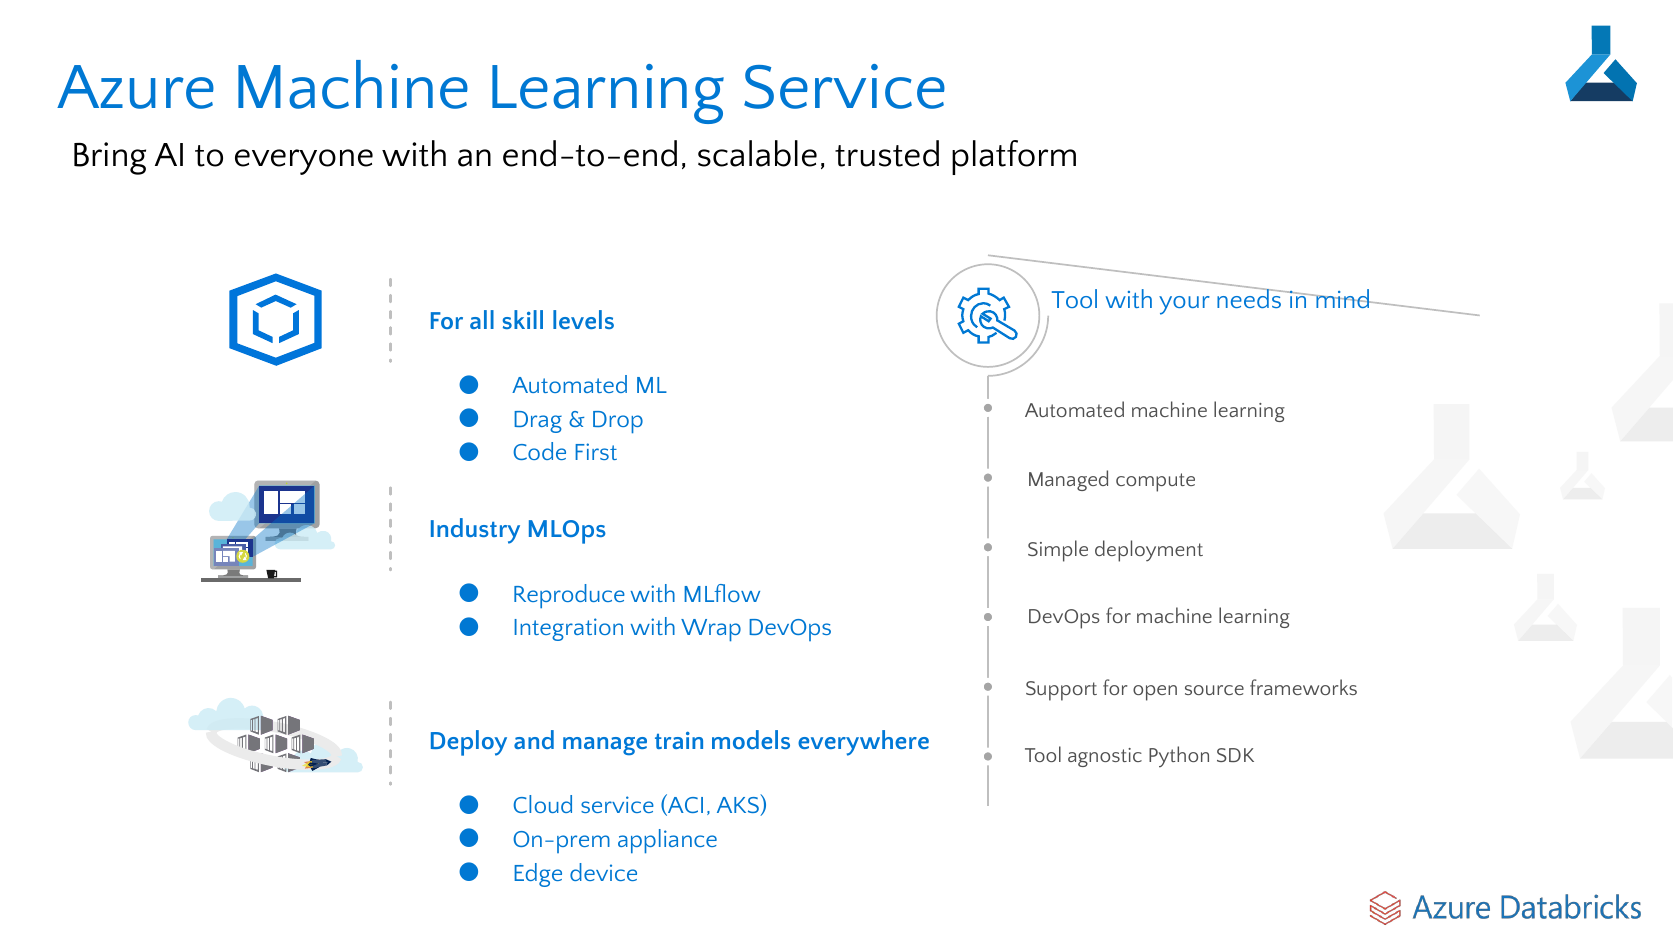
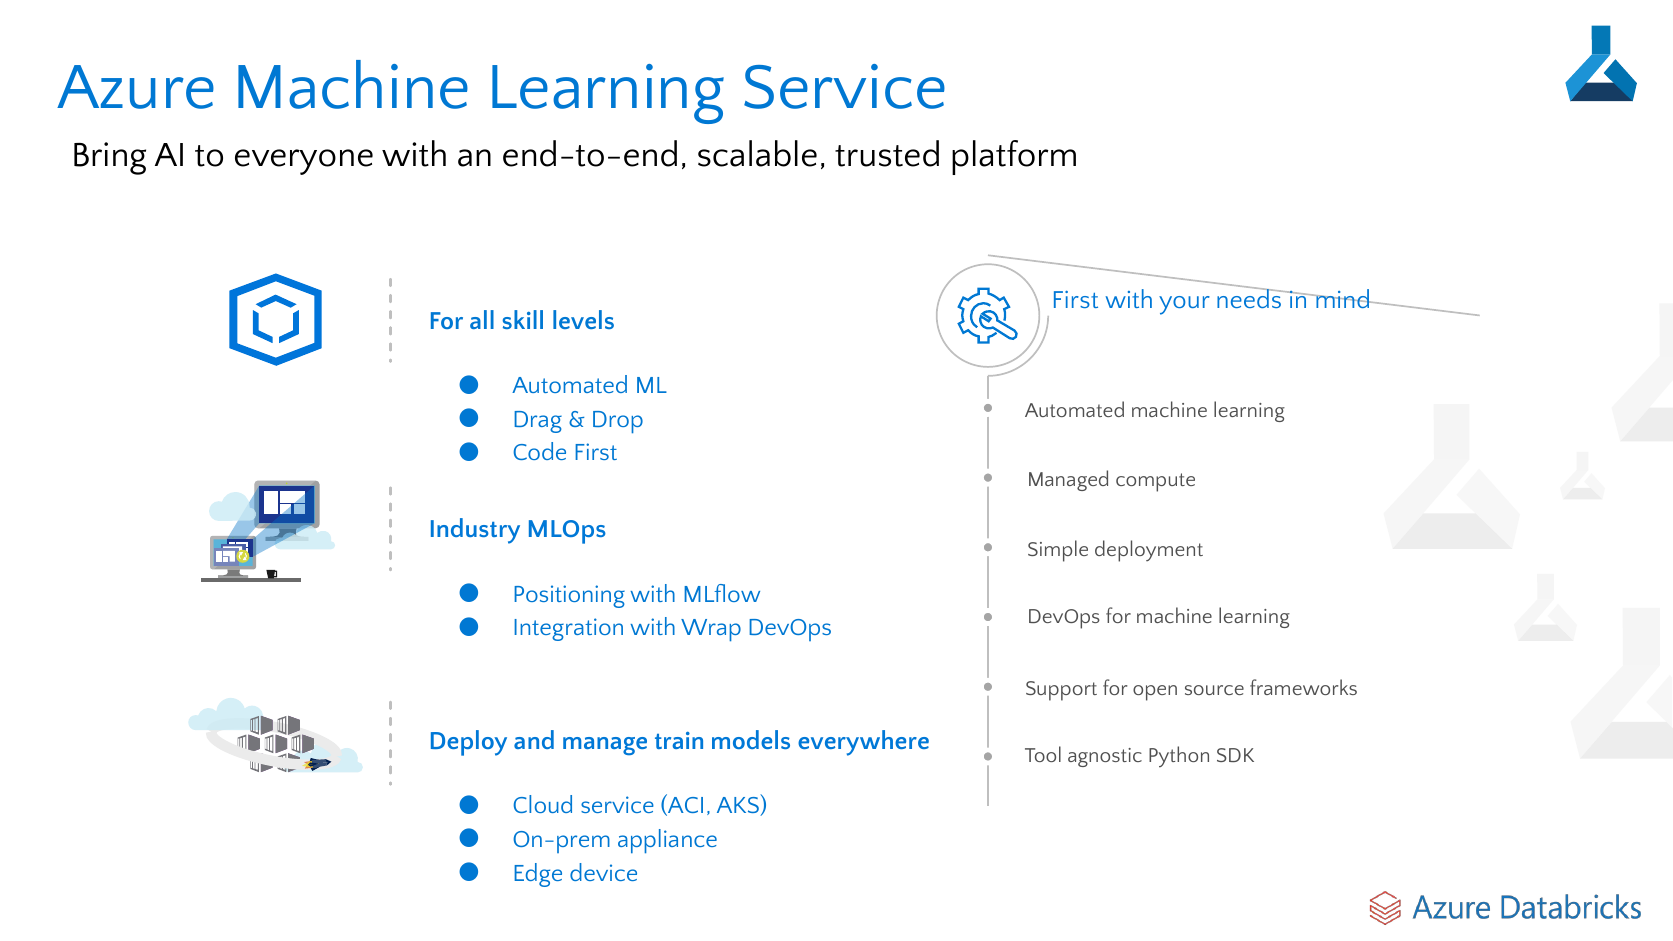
Tool at (1075, 301): Tool -> First
Reproduce: Reproduce -> Positioning
